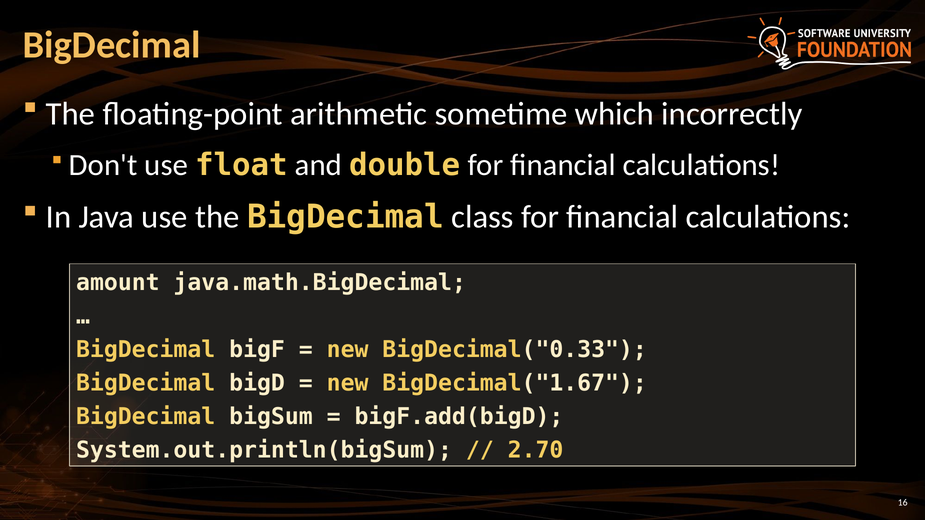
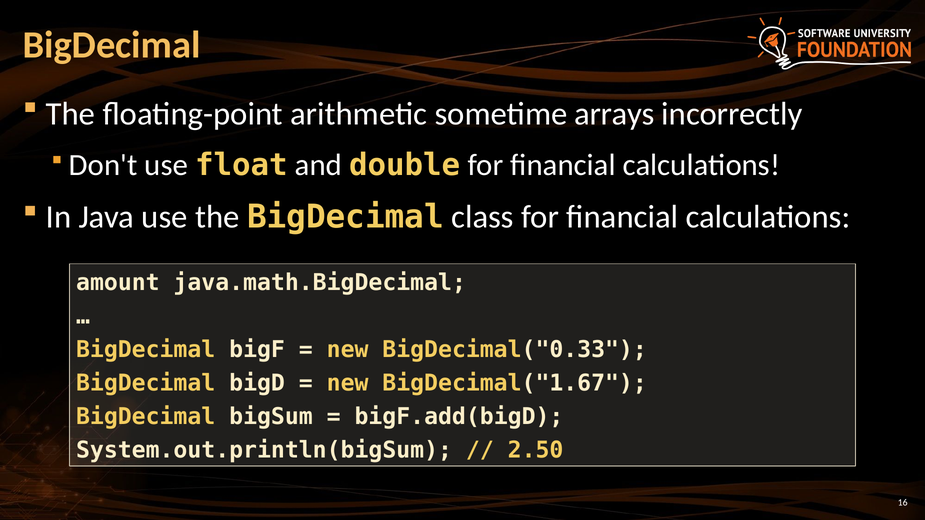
which: which -> arrays
2.70: 2.70 -> 2.50
